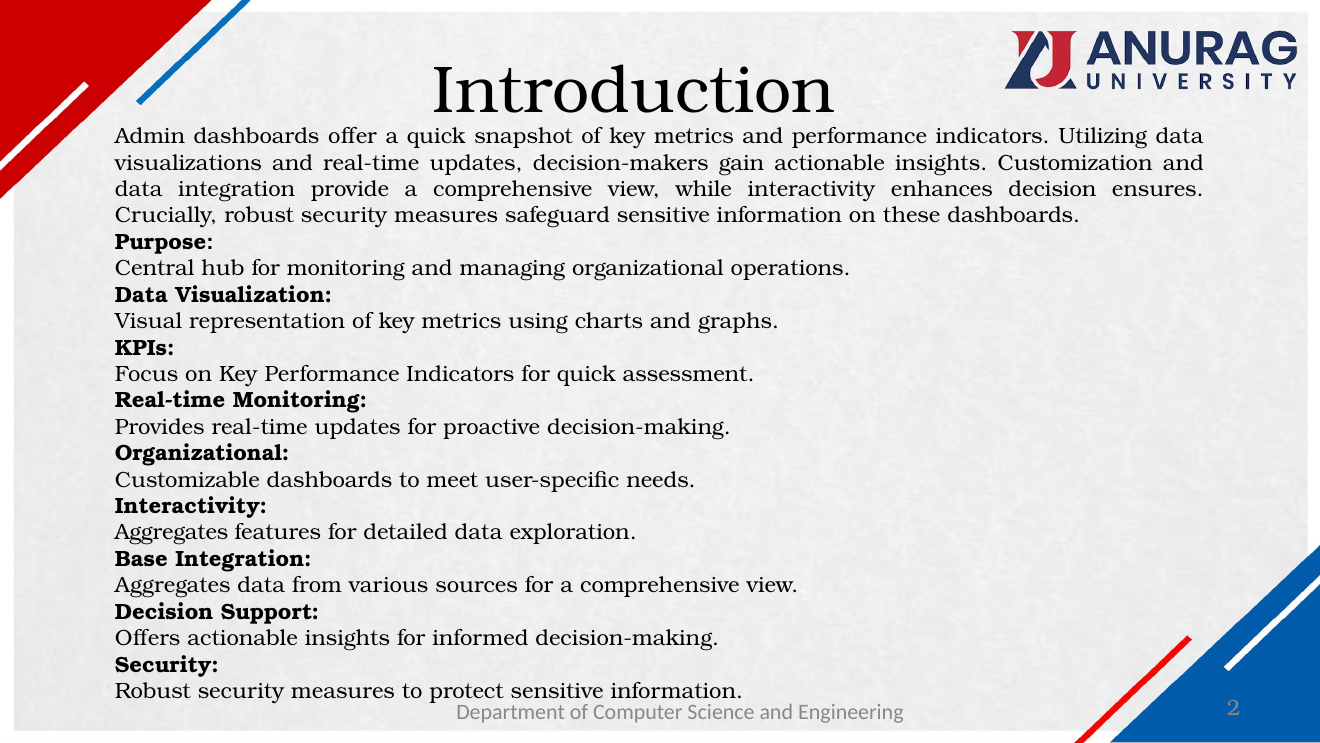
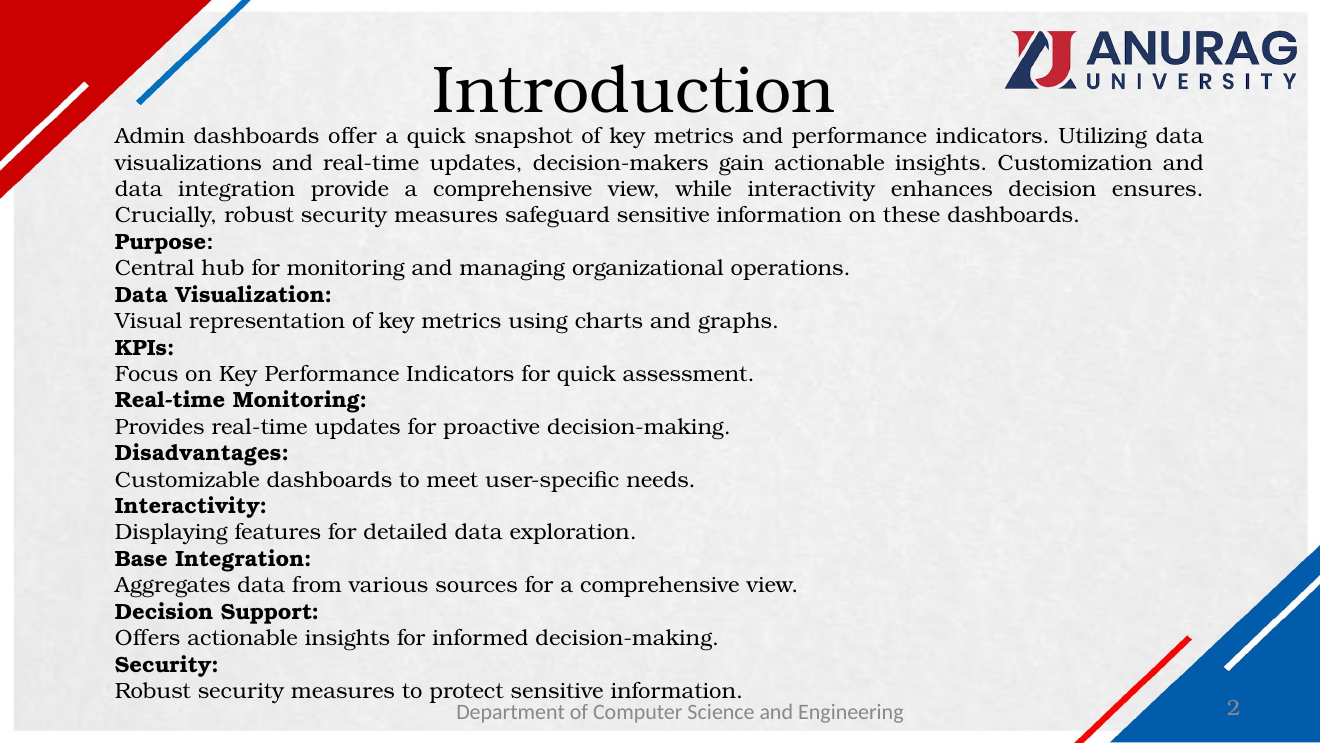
Organizational at (202, 453): Organizational -> Disadvantages
Aggregates at (171, 532): Aggregates -> Displaying
